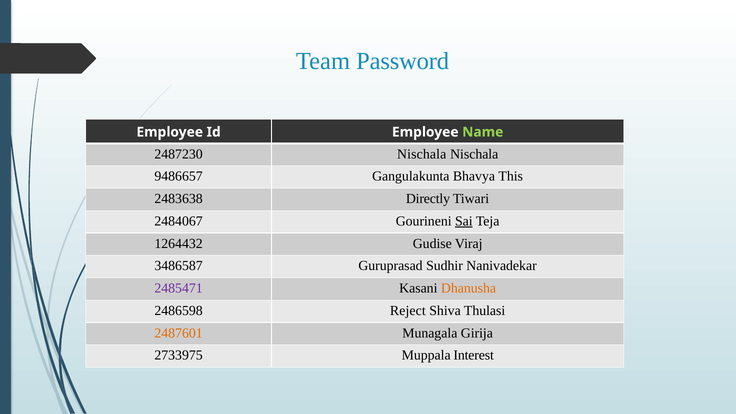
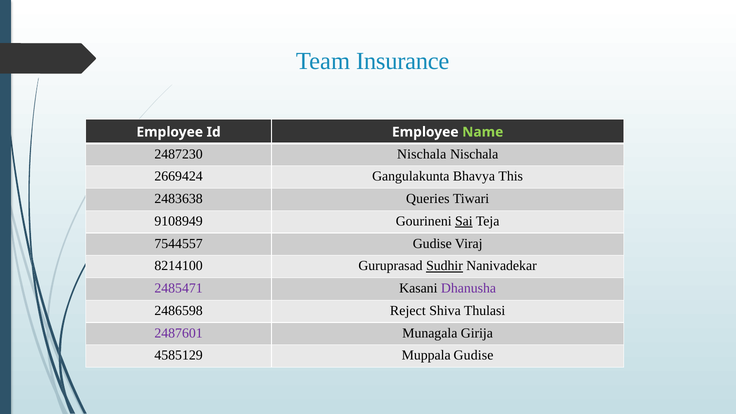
Password: Password -> Insurance
9486657: 9486657 -> 2669424
Directly: Directly -> Queries
2484067: 2484067 -> 9108949
1264432: 1264432 -> 7544557
3486587: 3486587 -> 8214100
Sudhir underline: none -> present
Dhanusha colour: orange -> purple
2487601 colour: orange -> purple
2733975: 2733975 -> 4585129
Muppala Interest: Interest -> Gudise
